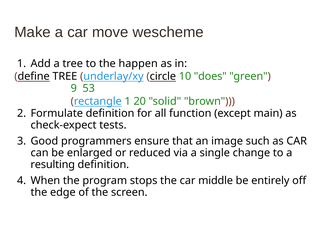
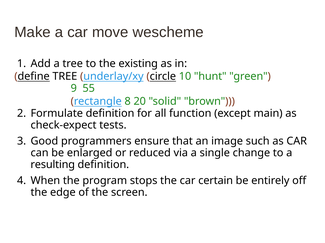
happen: happen -> existing
does: does -> hunt
53: 53 -> 55
rectangle 1: 1 -> 8
middle: middle -> certain
